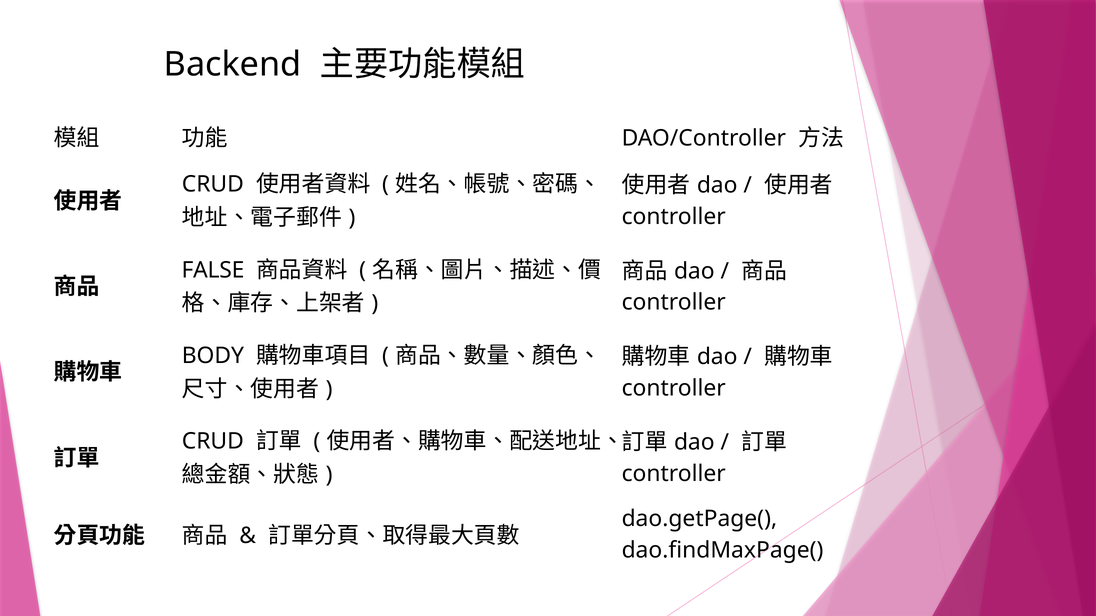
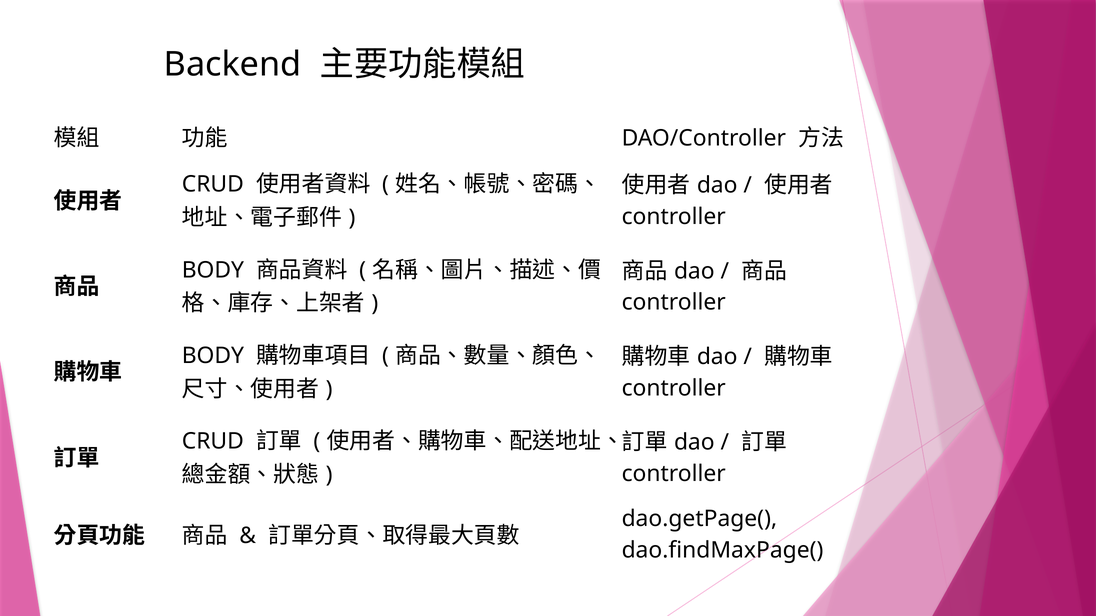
FALSE at (213, 270): FALSE -> BODY
